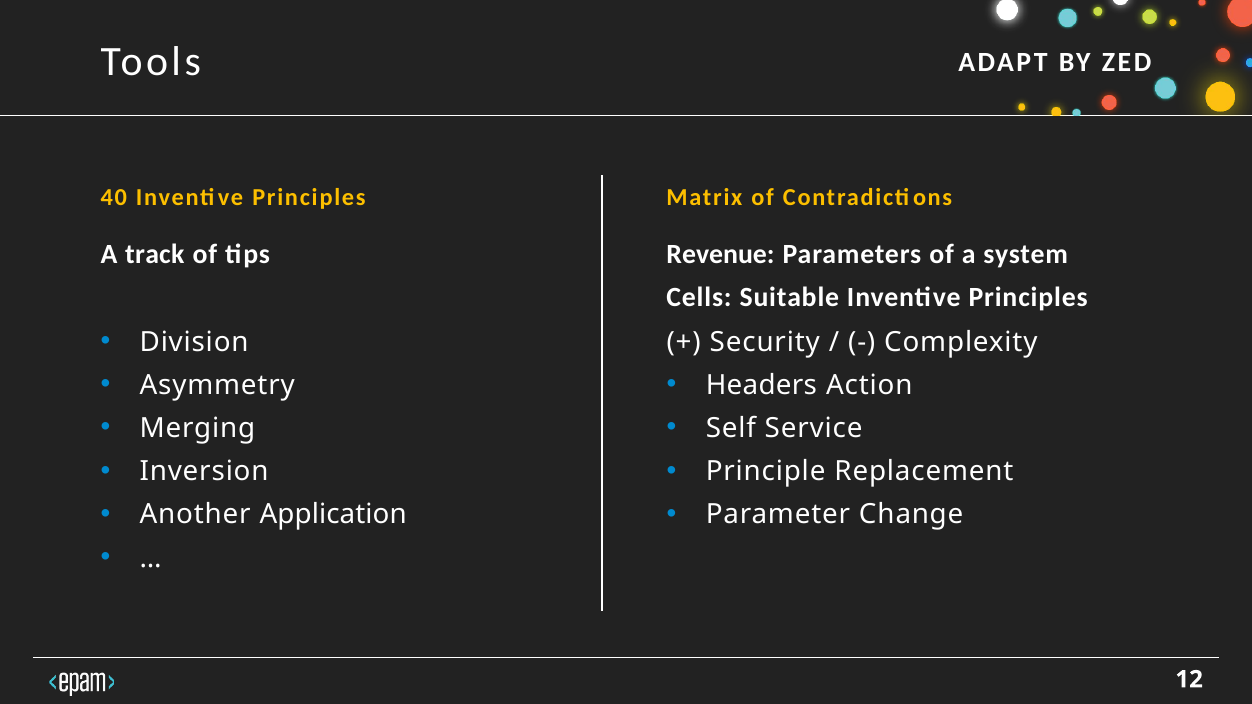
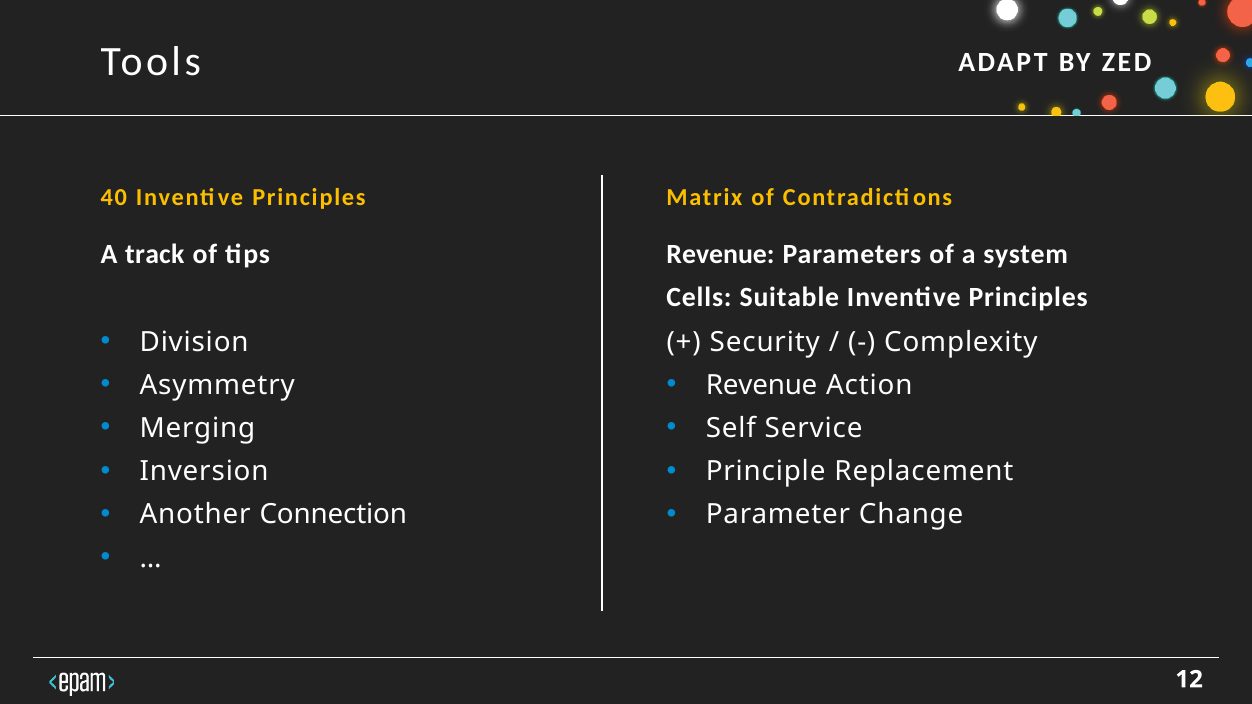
Headers at (761, 385): Headers -> Revenue
Application: Application -> Connection
